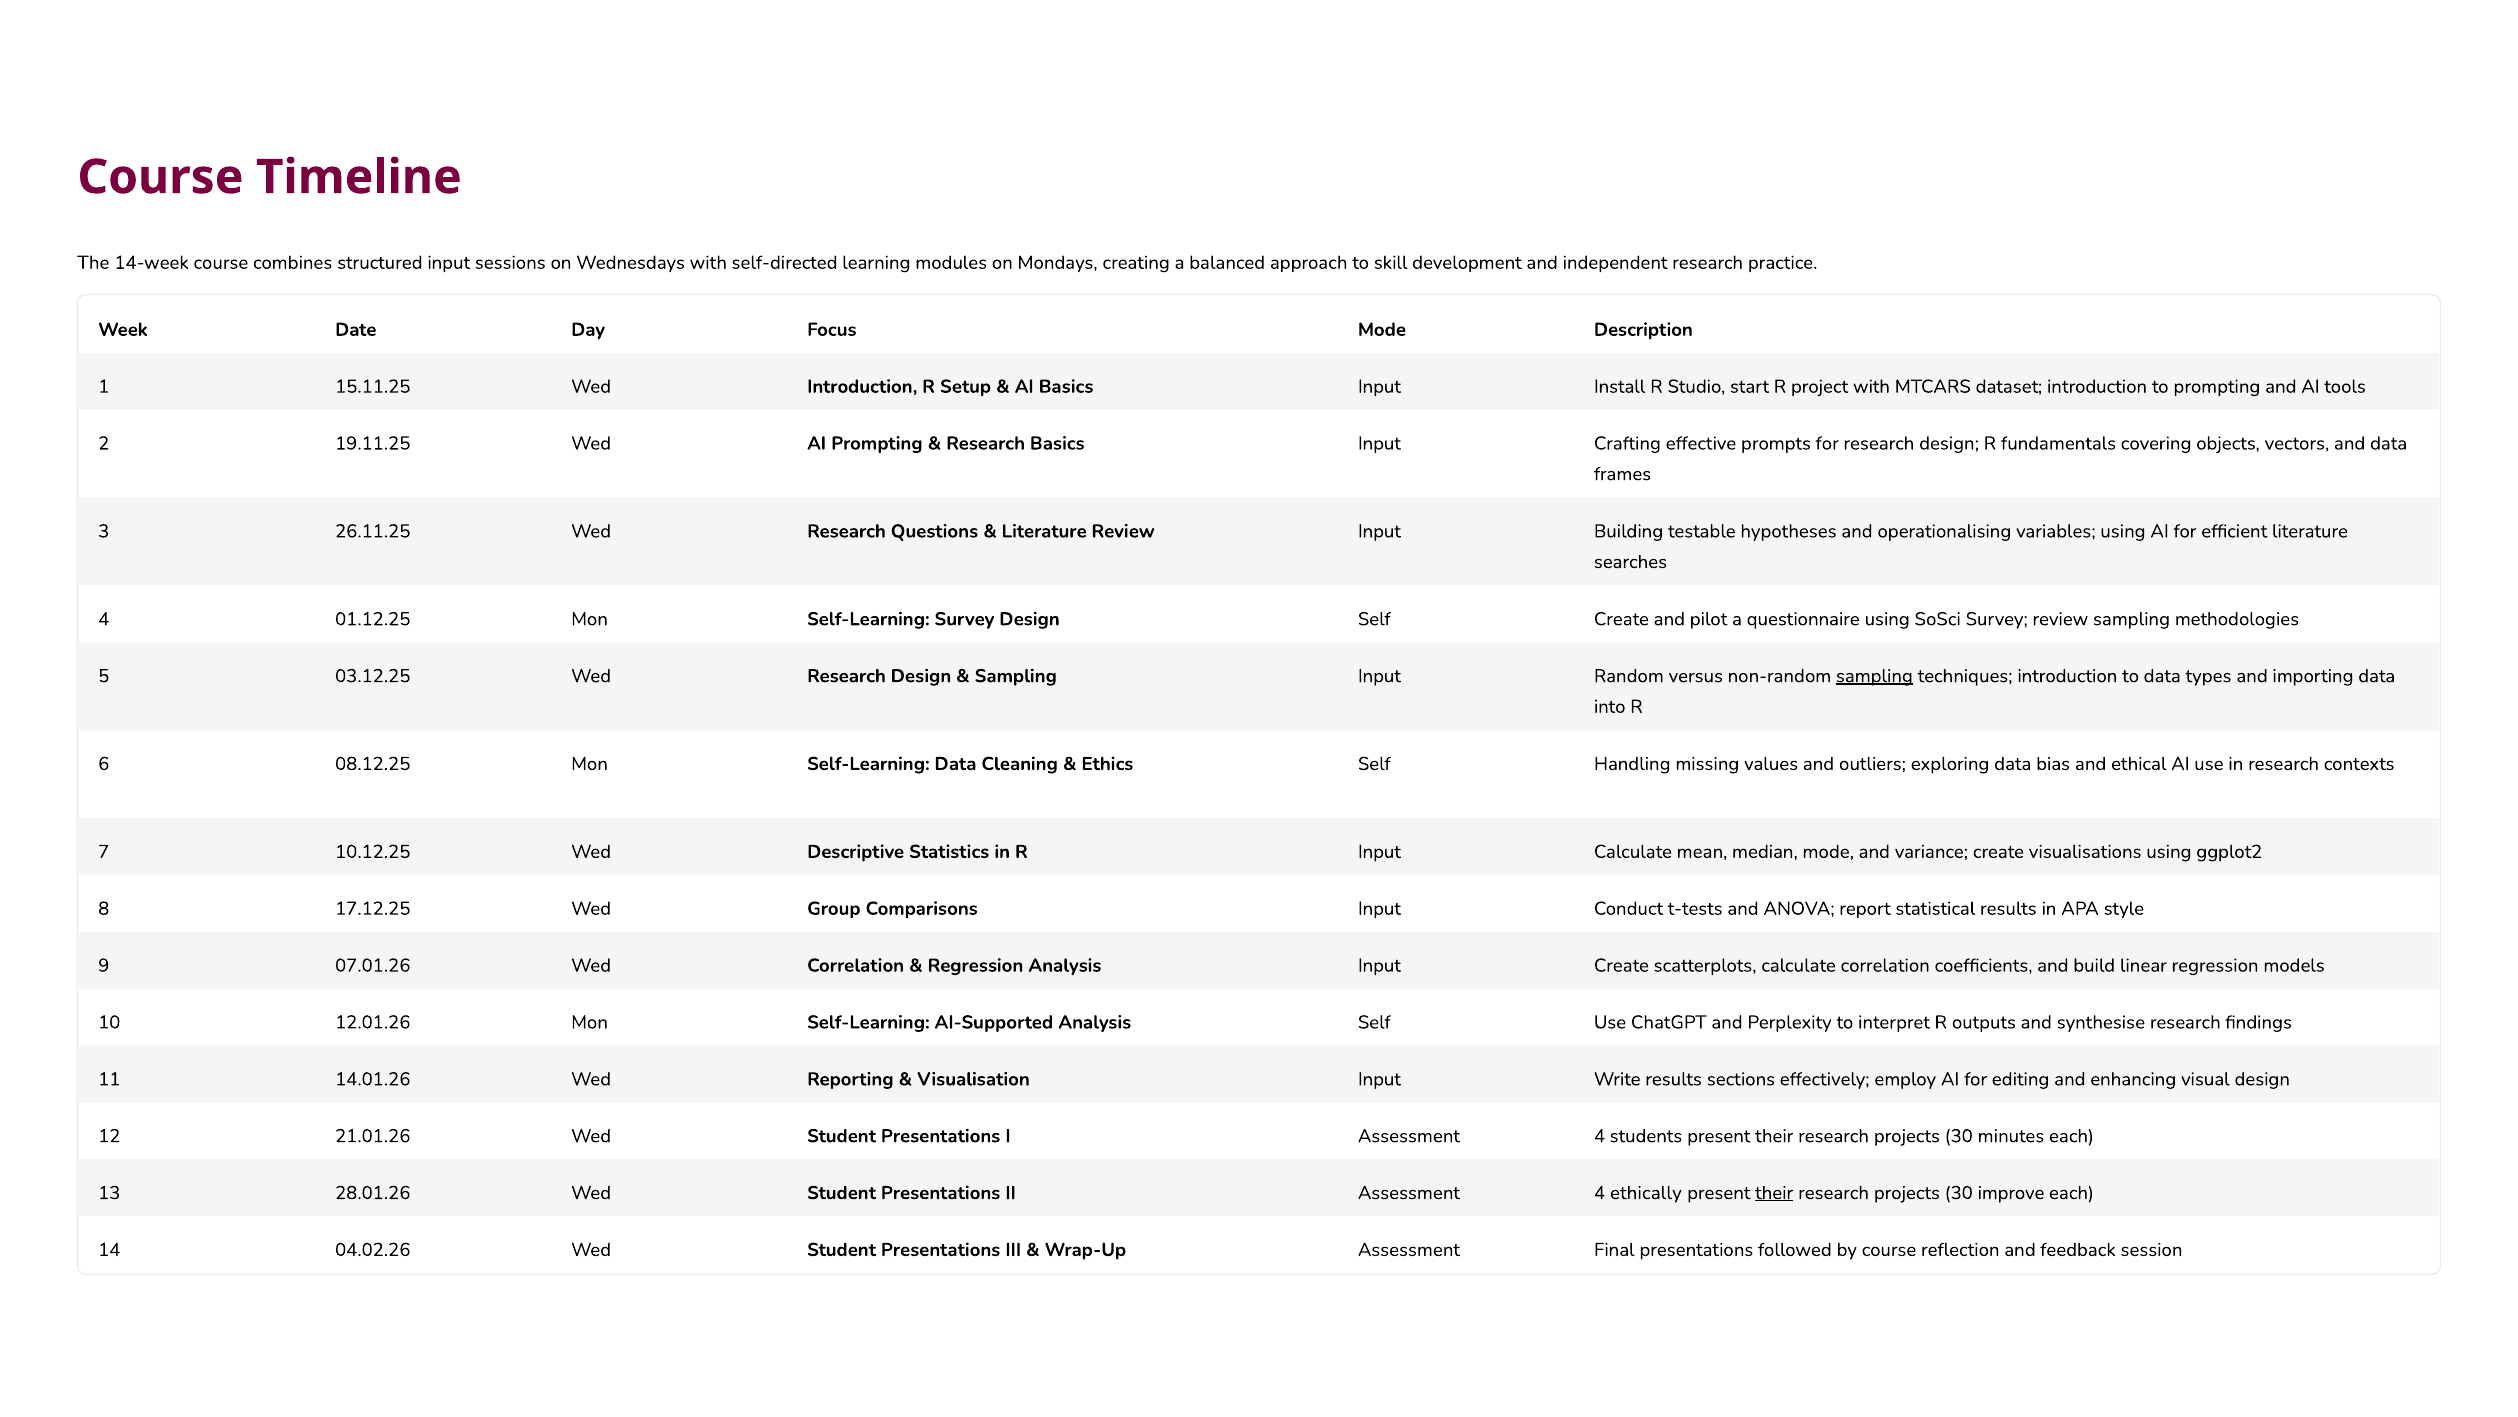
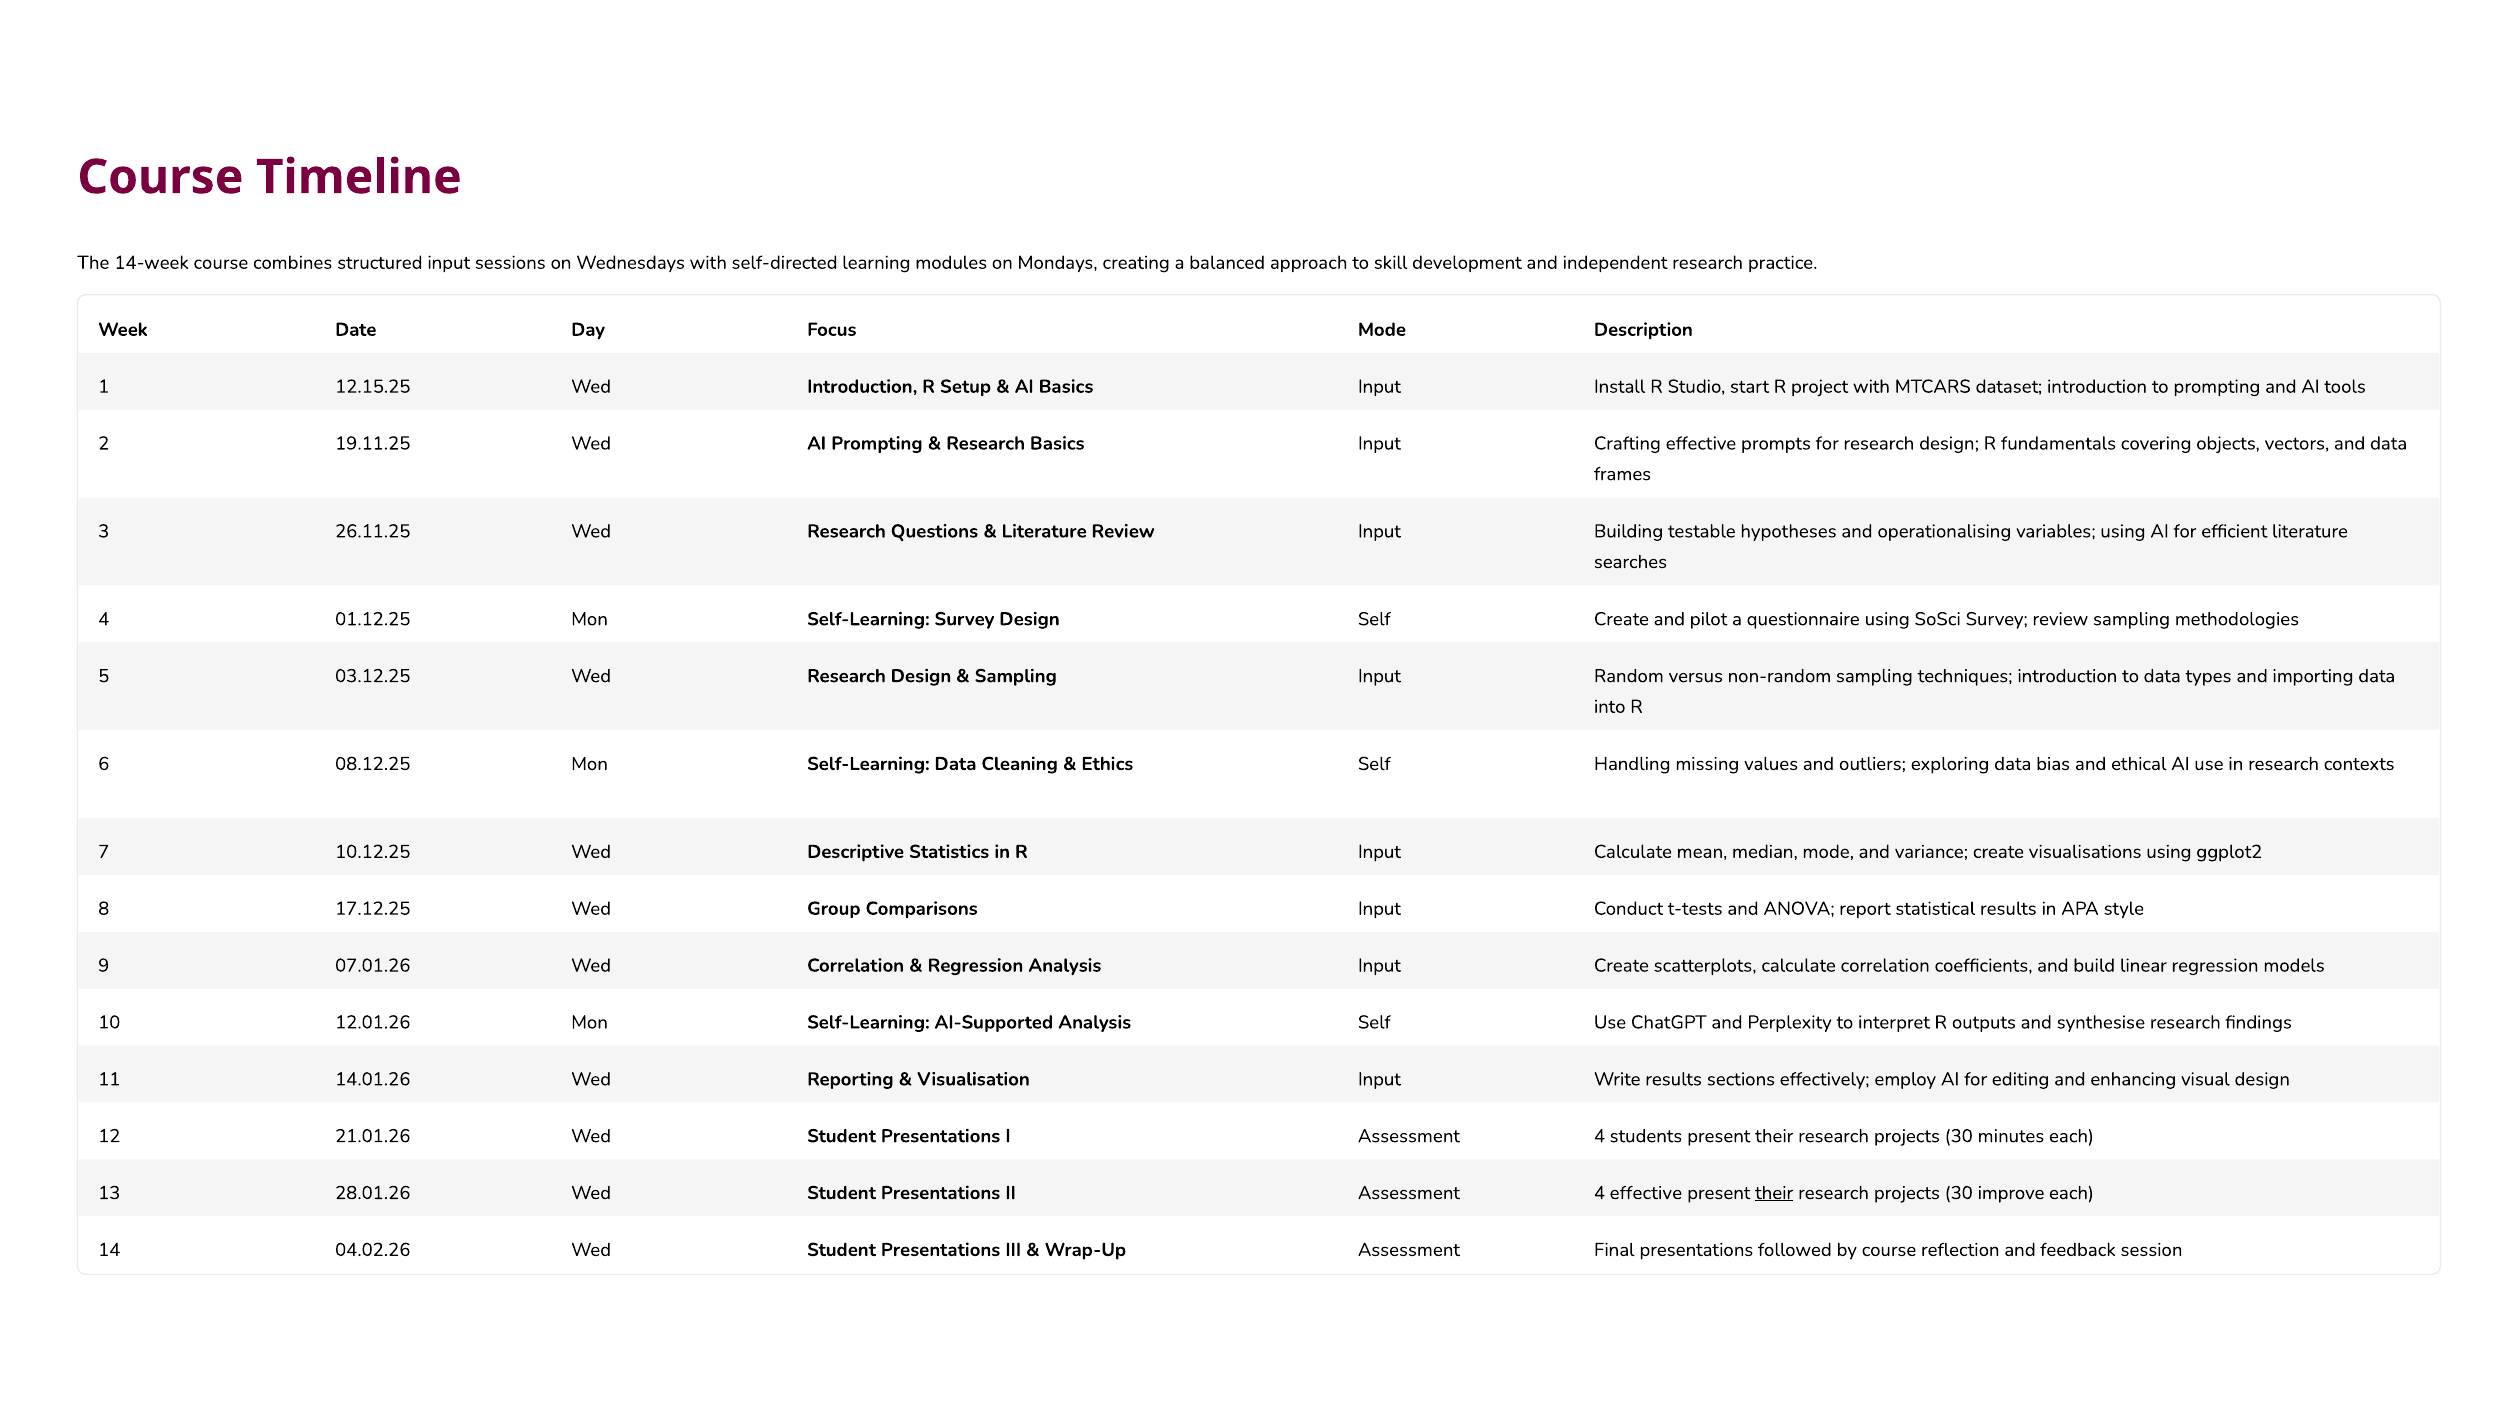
15.11.25: 15.11.25 -> 12.15.25
sampling at (1874, 676) underline: present -> none
4 ethically: ethically -> effective
